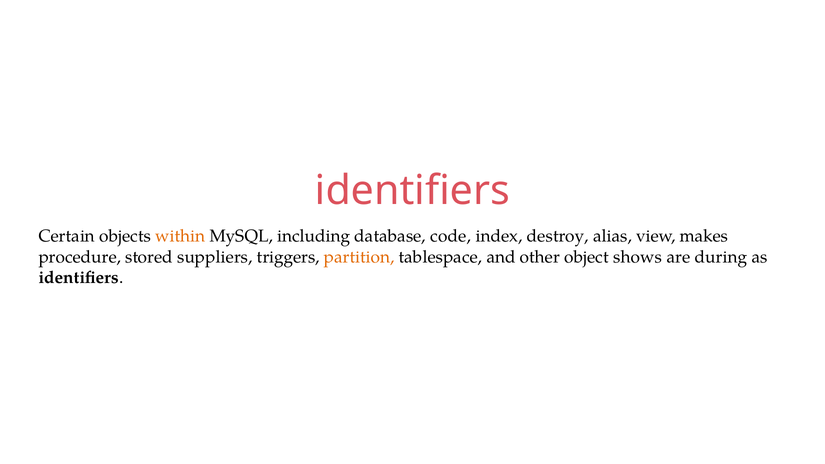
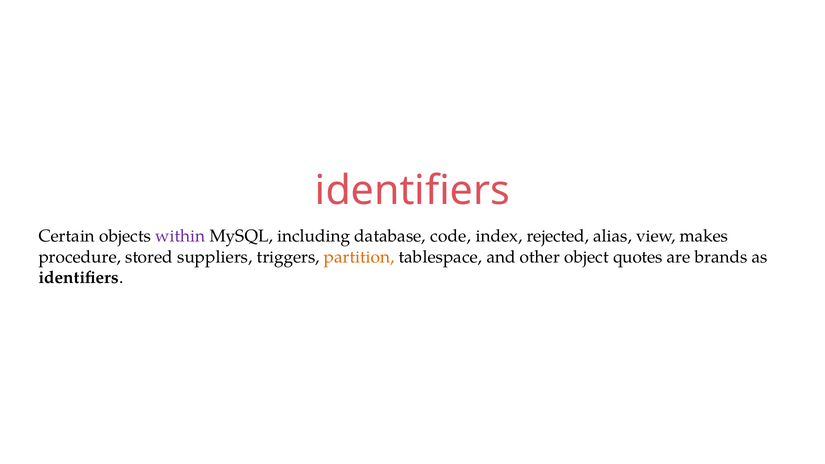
within colour: orange -> purple
destroy: destroy -> rejected
shows: shows -> quotes
during: during -> brands
